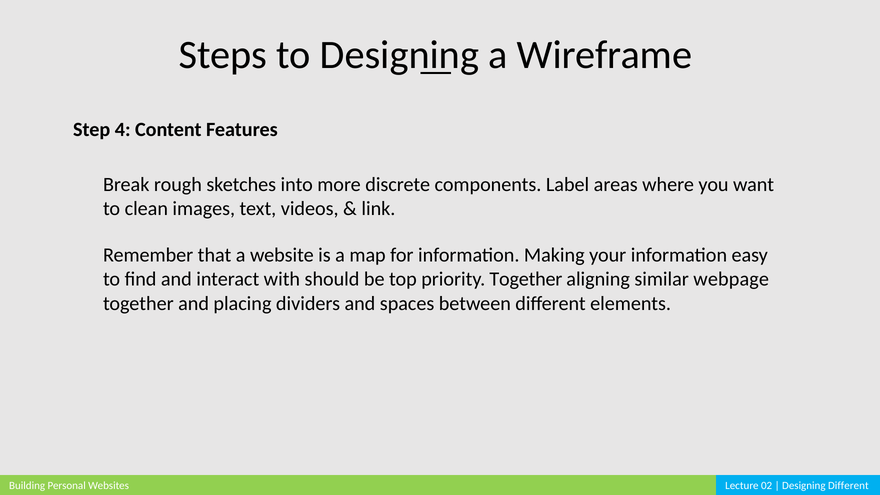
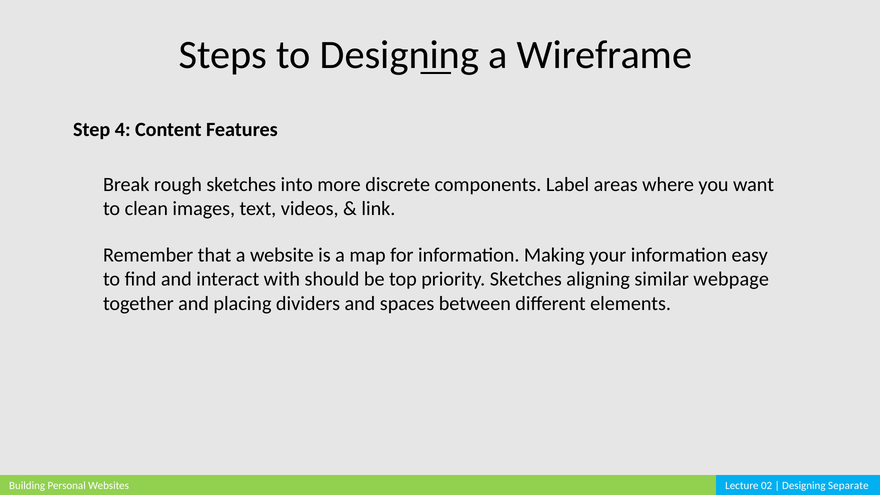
priority Together: Together -> Sketches
Designing Different: Different -> Separate
